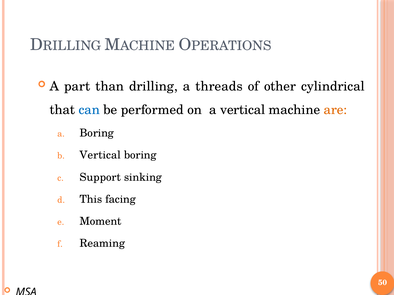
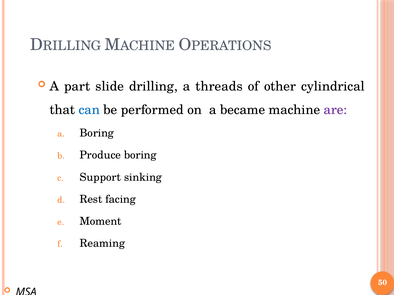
than: than -> slide
a vertical: vertical -> became
are colour: orange -> purple
Vertical at (100, 155): Vertical -> Produce
This: This -> Rest
